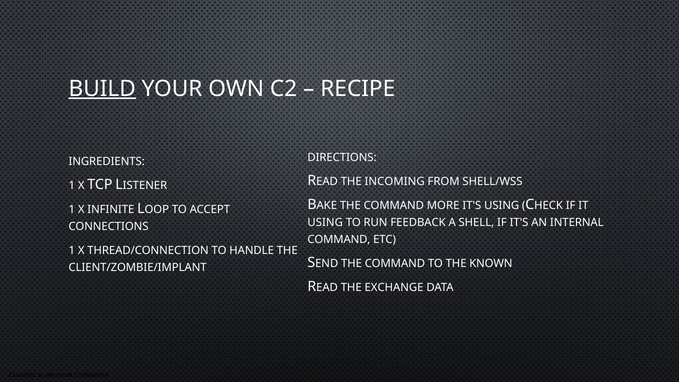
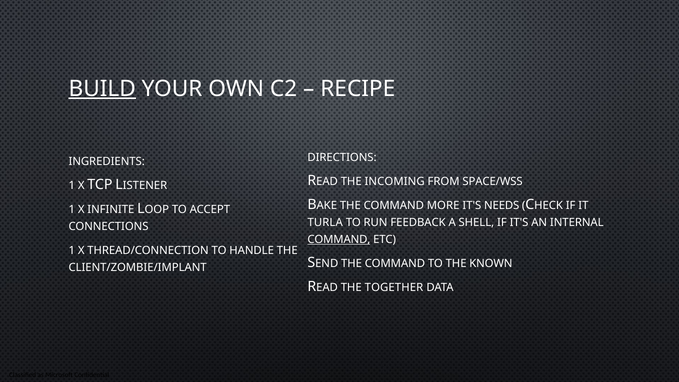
SHELL/WSS: SHELL/WSS -> SPACE/WSS
IT'S USING: USING -> NEEDS
USING at (325, 222): USING -> TURLA
COMMAND at (339, 239) underline: none -> present
EXCHANGE: EXCHANGE -> TOGETHER
